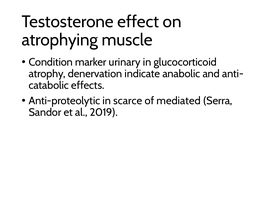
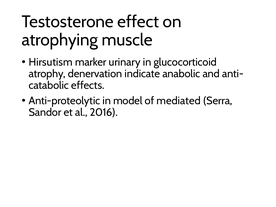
Condition: Condition -> Hirsutism
scarce: scarce -> model
2019: 2019 -> 2016
